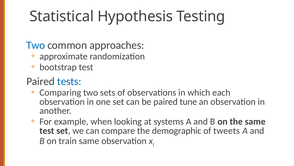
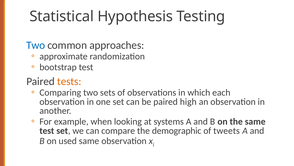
tests colour: blue -> orange
tune: tune -> high
train: train -> used
